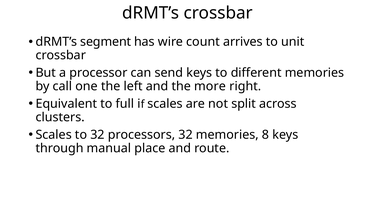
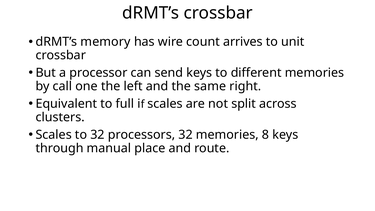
segment: segment -> memory
more: more -> same
